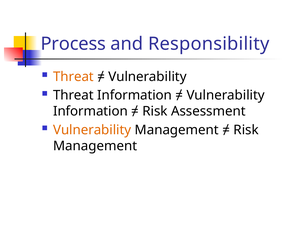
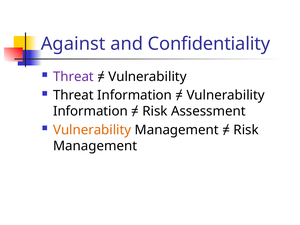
Process: Process -> Against
Responsibility: Responsibility -> Confidentiality
Threat at (73, 77) colour: orange -> purple
